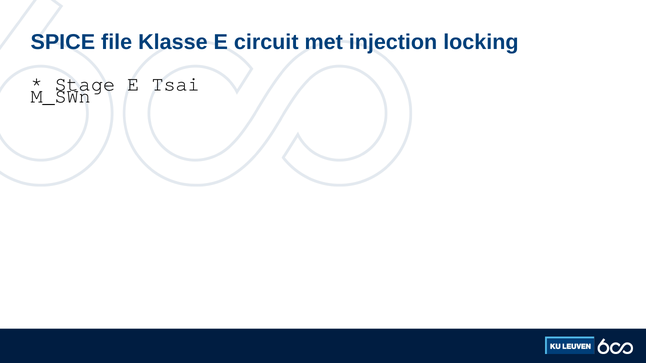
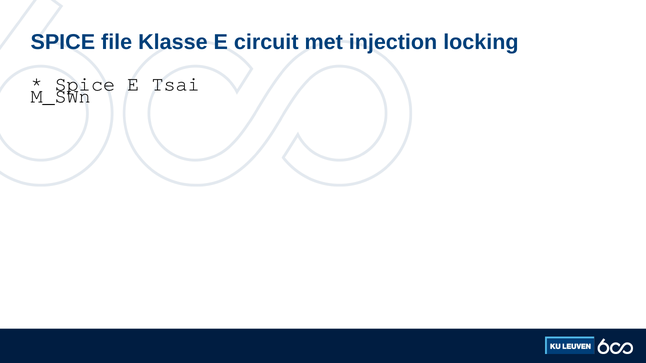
Stage at (85, 84): Stage -> Spice
